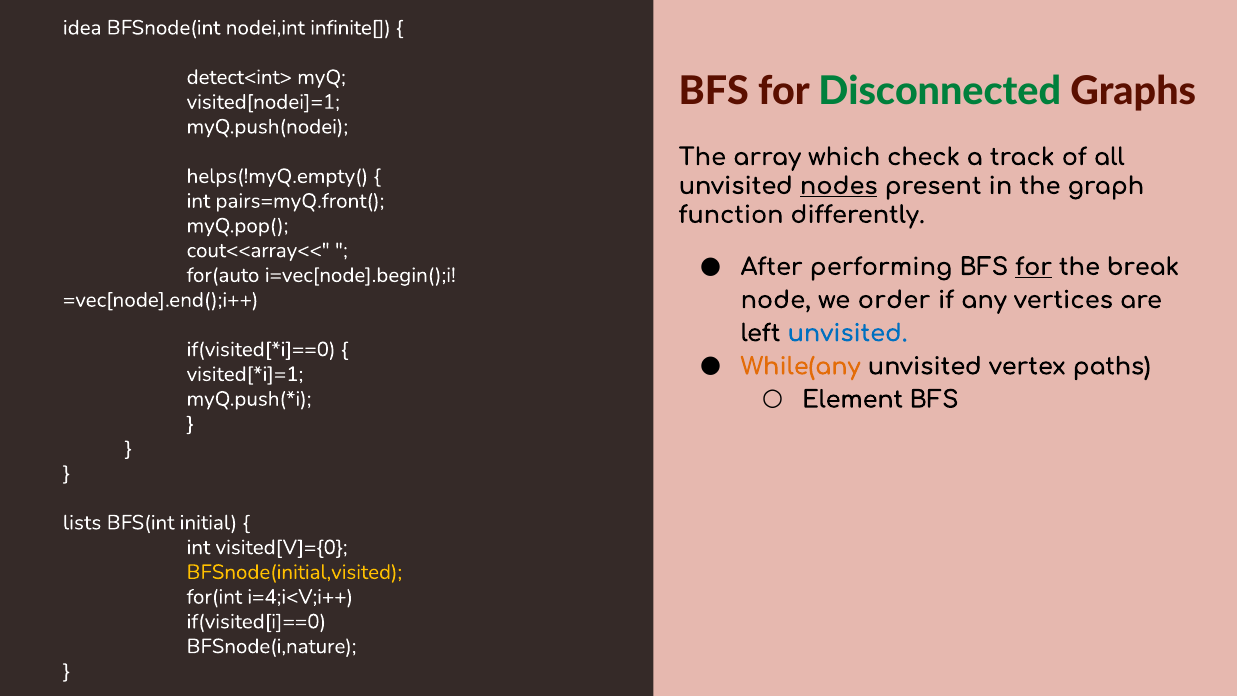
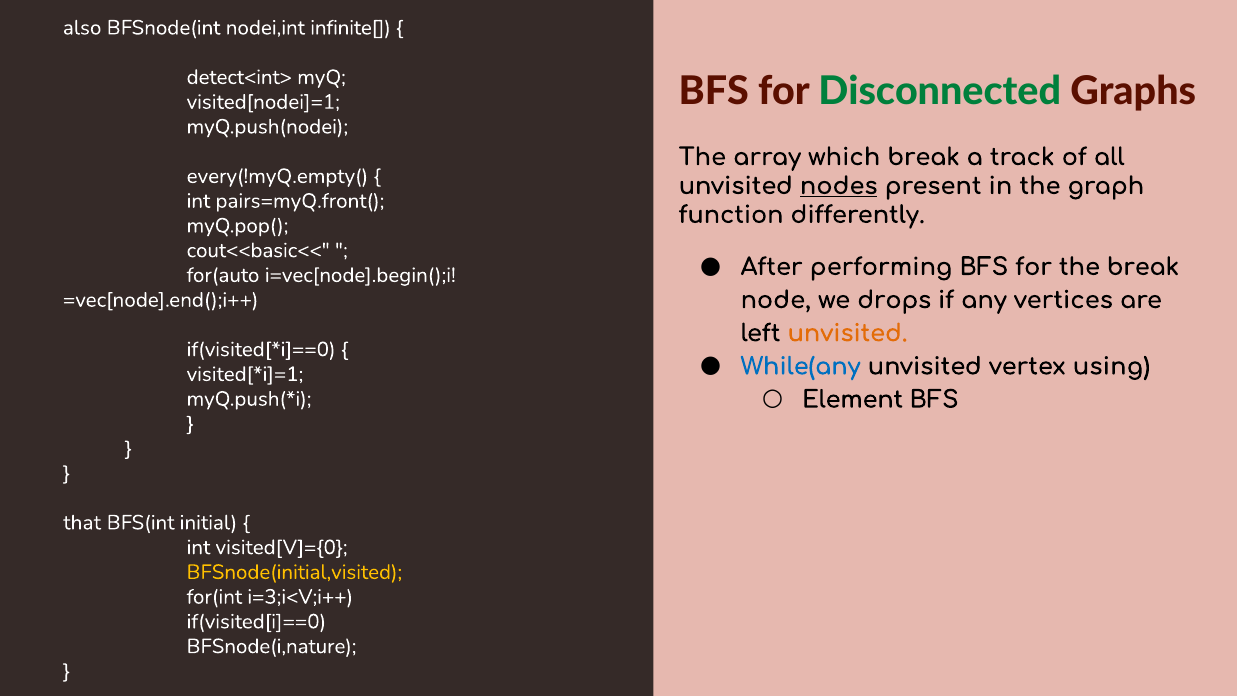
idea: idea -> also
which check: check -> break
helps(!myQ.empty(: helps(!myQ.empty( -> every(!myQ.empty(
cout<<array<<: cout<<array<< -> cout<<basic<<
for at (1034, 267) underline: present -> none
order: order -> drops
unvisited at (848, 333) colour: blue -> orange
While(any colour: orange -> blue
paths: paths -> using
lists: lists -> that
i=4;i<V;i++: i=4;i<V;i++ -> i=3;i<V;i++
